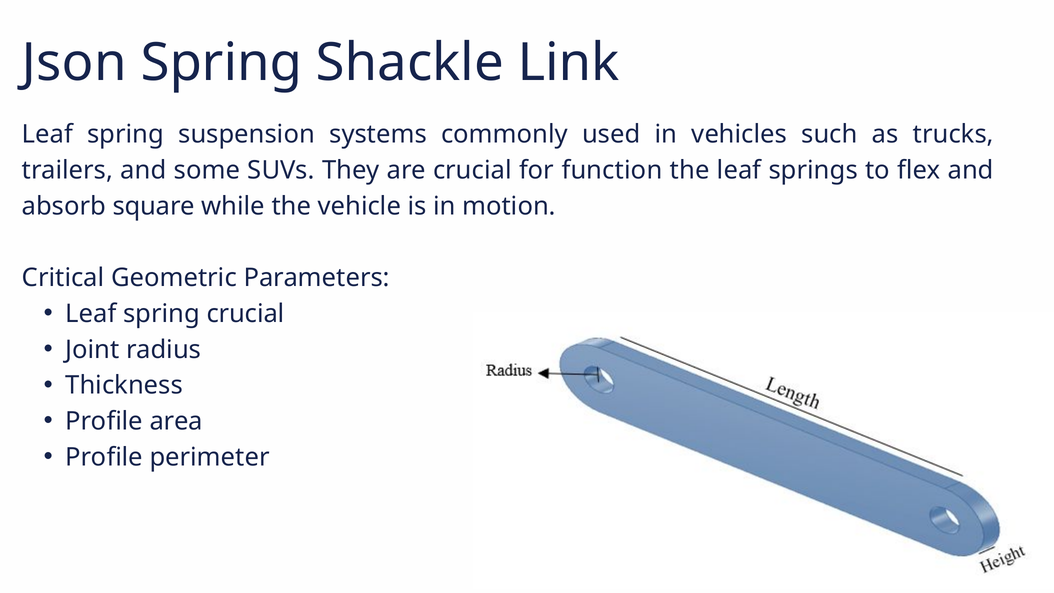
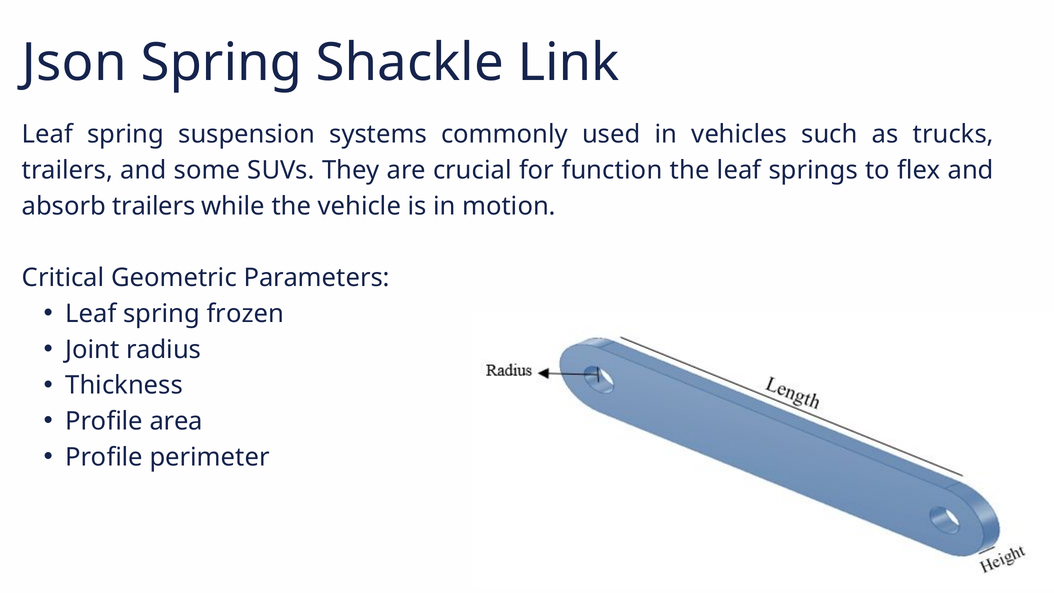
absorb square: square -> trailers
spring crucial: crucial -> frozen
